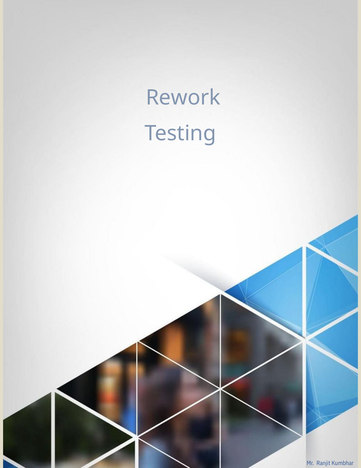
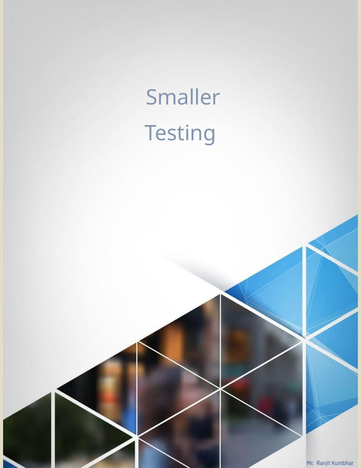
Rework: Rework -> Smaller
